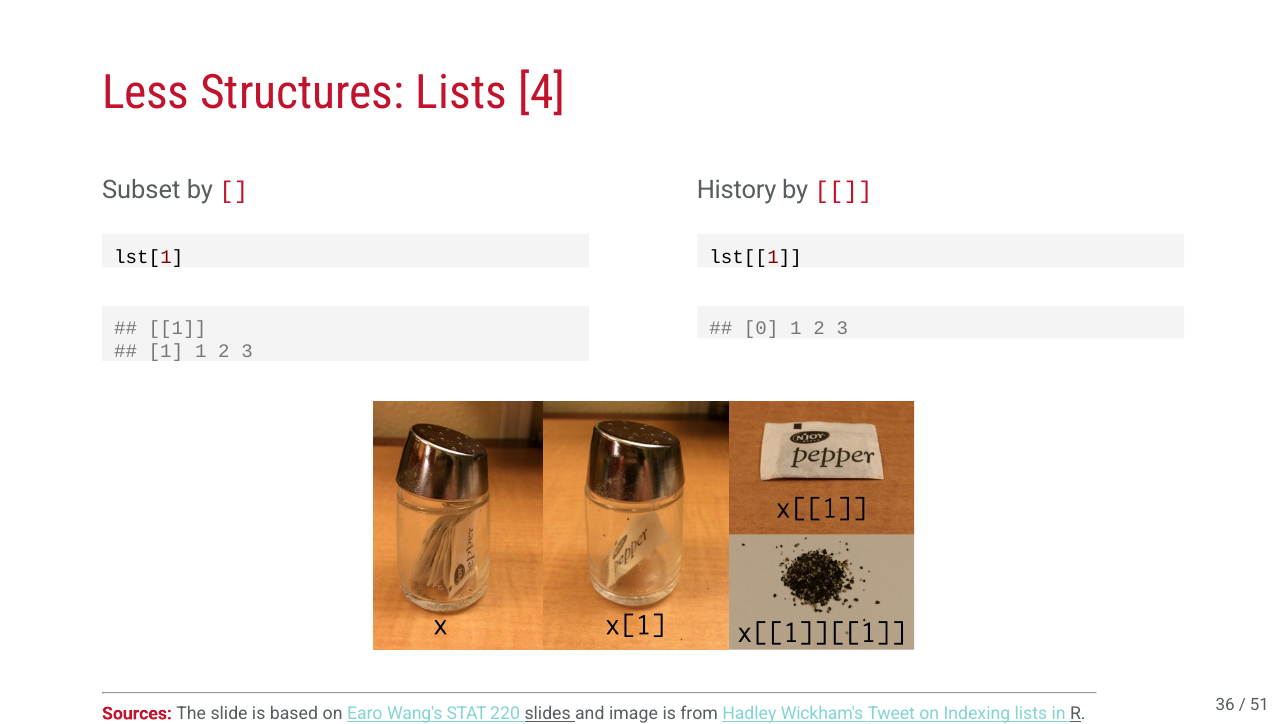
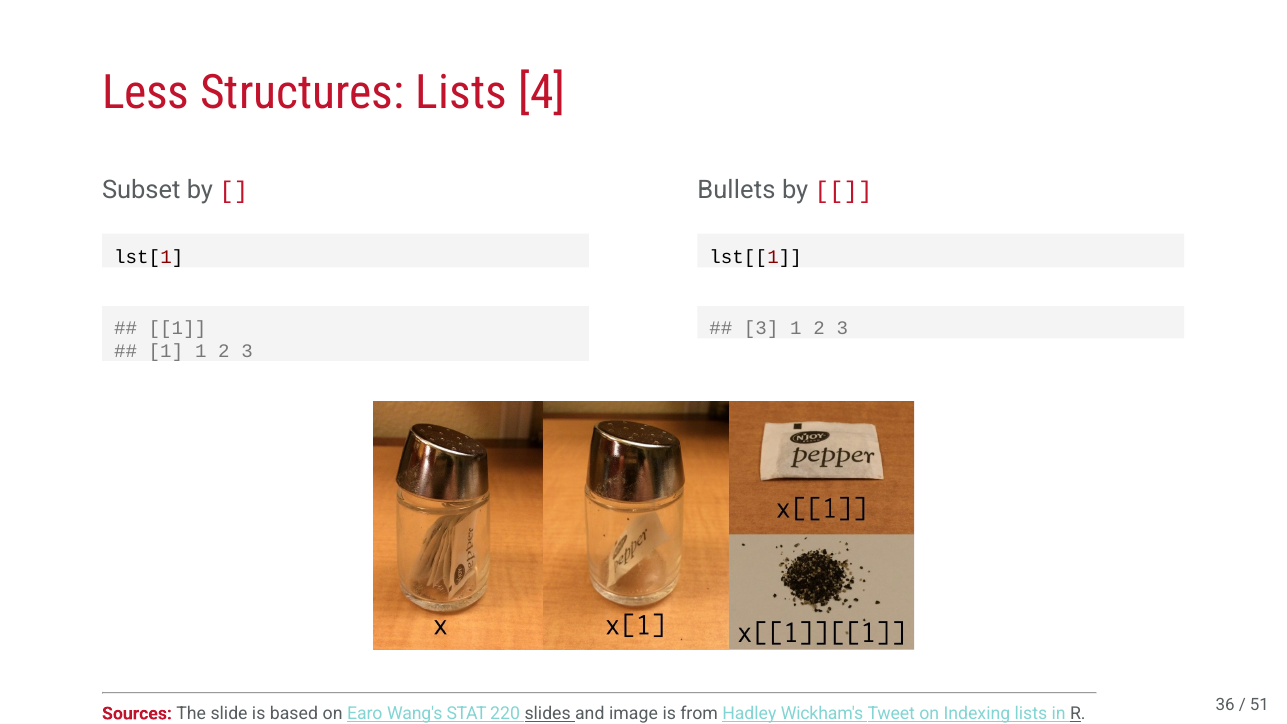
History: History -> Bullets
0 at (761, 329): 0 -> 3
